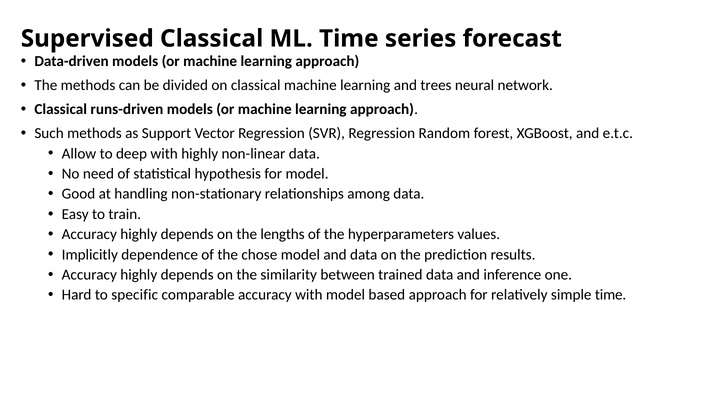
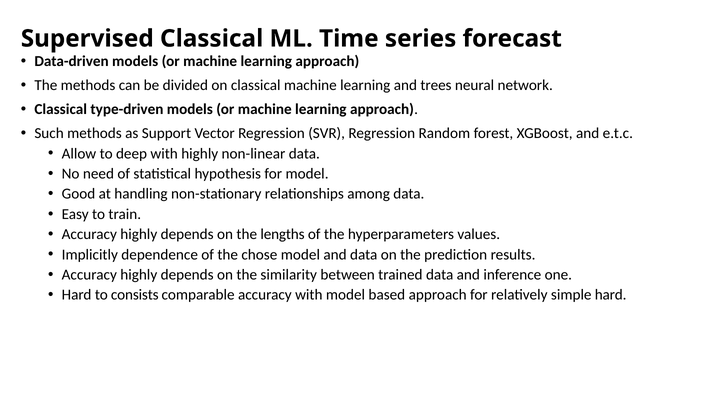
runs-driven: runs-driven -> type-driven
specific: specific -> consists
simple time: time -> hard
